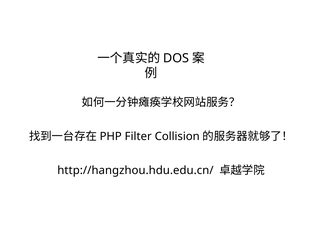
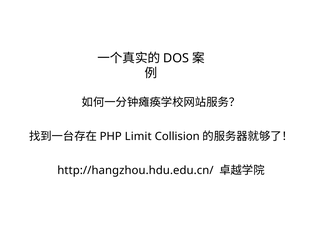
Filter: Filter -> Limit
